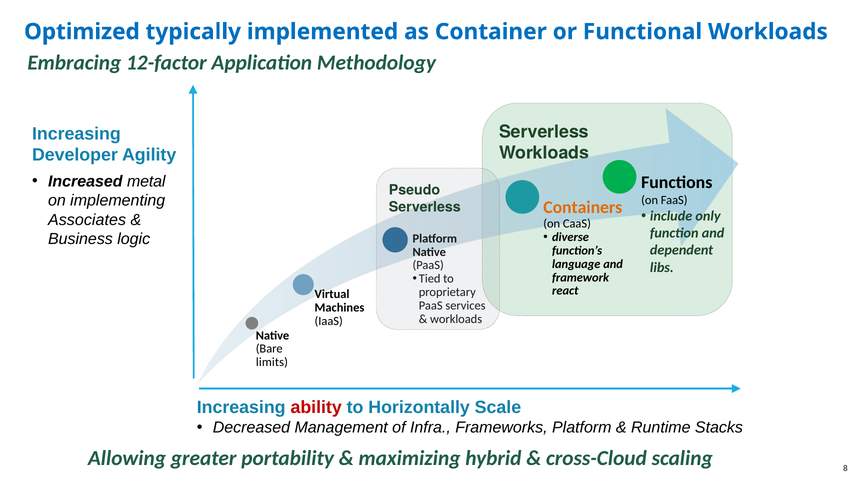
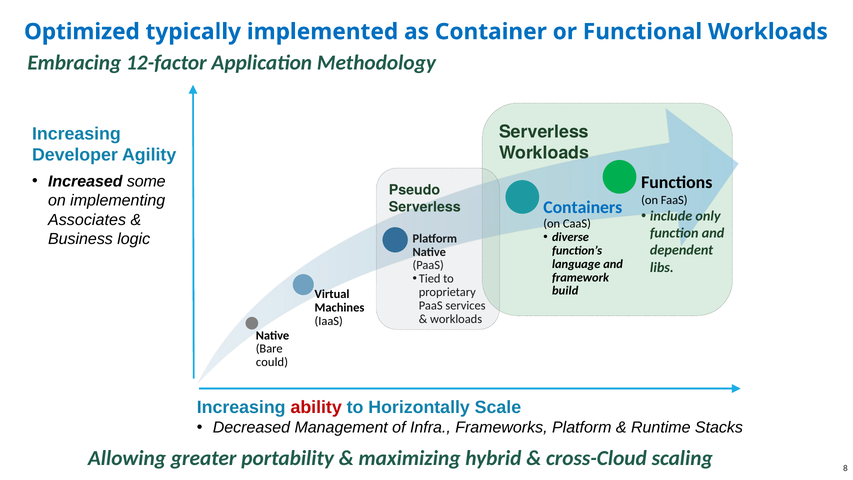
metal: metal -> some
Containers colour: orange -> blue
react: react -> build
limits: limits -> could
